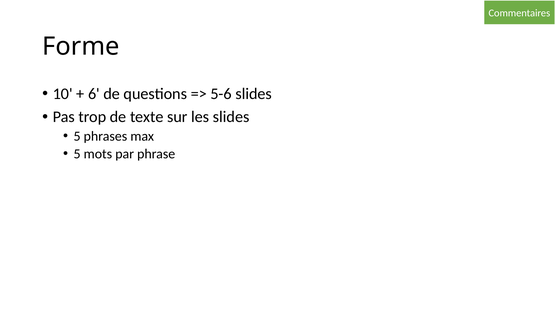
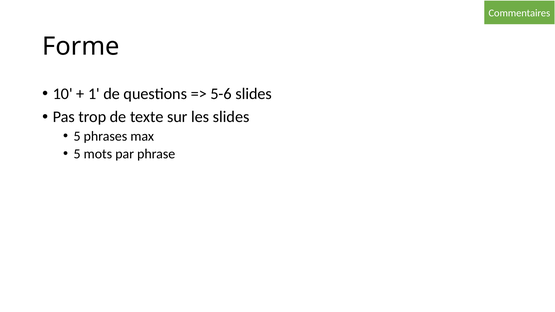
6: 6 -> 1
